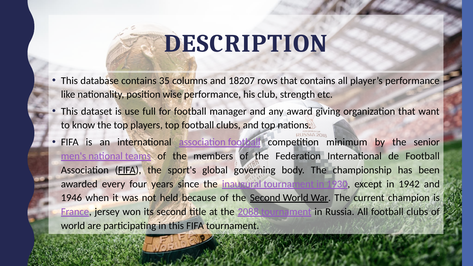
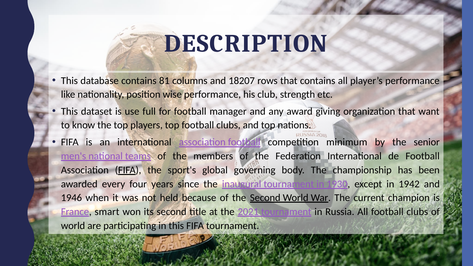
35: 35 -> 81
jersey: jersey -> smart
2088: 2088 -> 2021
